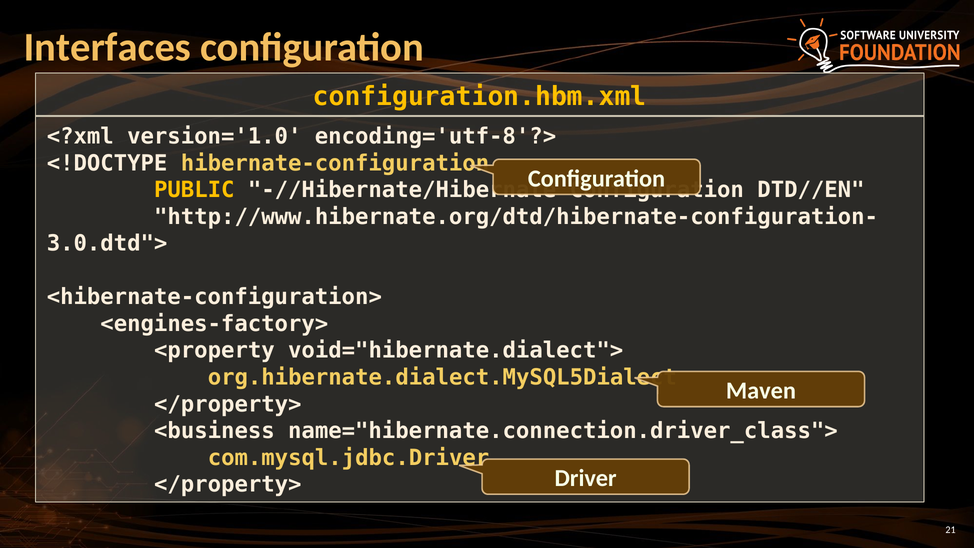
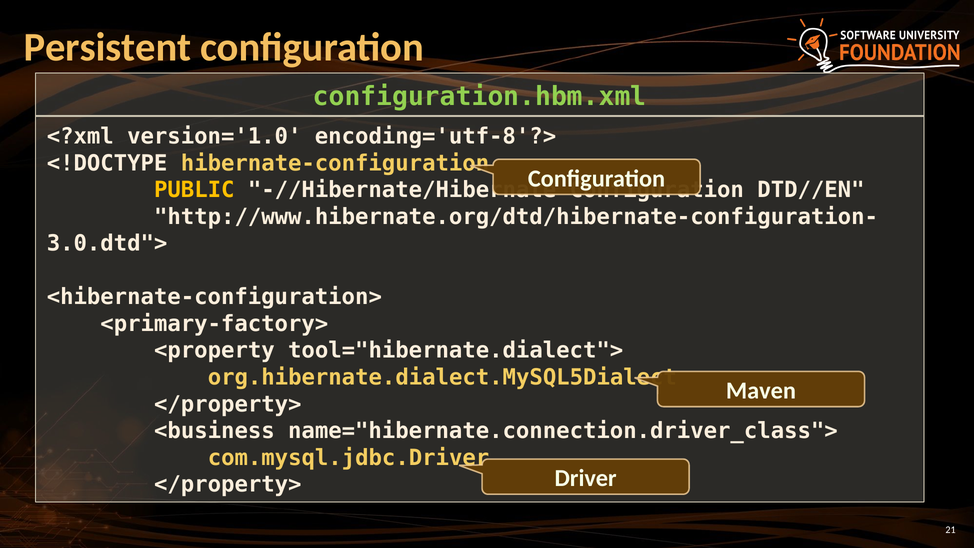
Interfaces: Interfaces -> Persistent
configuration.hbm.xml colour: yellow -> light green
<engines-factory>: <engines-factory> -> <primary-factory>
void="hibernate.dialect">: void="hibernate.dialect"> -> tool="hibernate.dialect">
